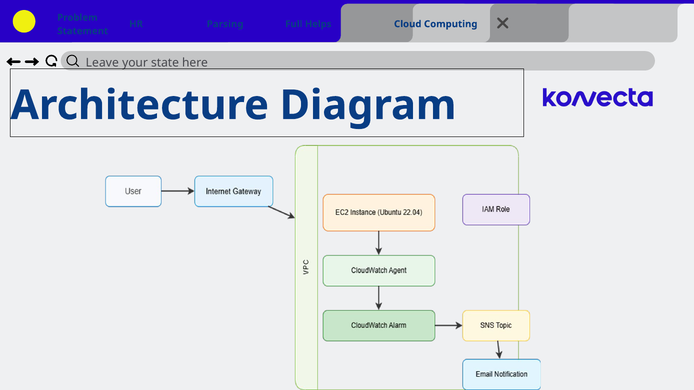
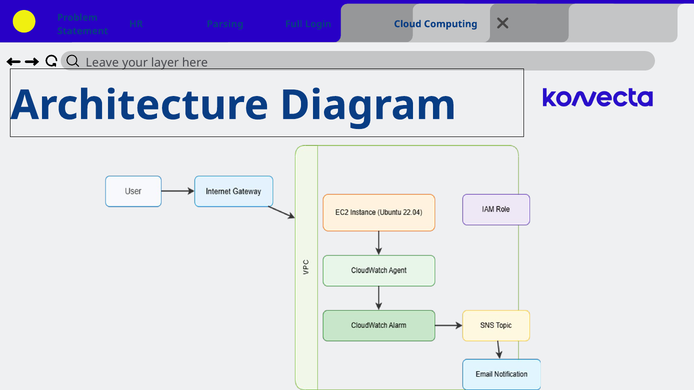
Helps: Helps -> Login
state: state -> layer
